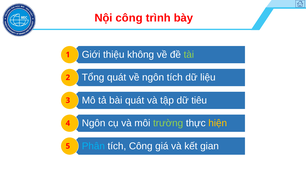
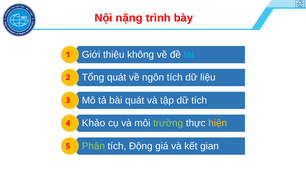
Nội công: công -> nặng
tài colour: light green -> light blue
dữ tiêu: tiêu -> tích
Ngôn at (94, 123): Ngôn -> Khảo
Phân colour: light blue -> light green
tích Công: Công -> Động
